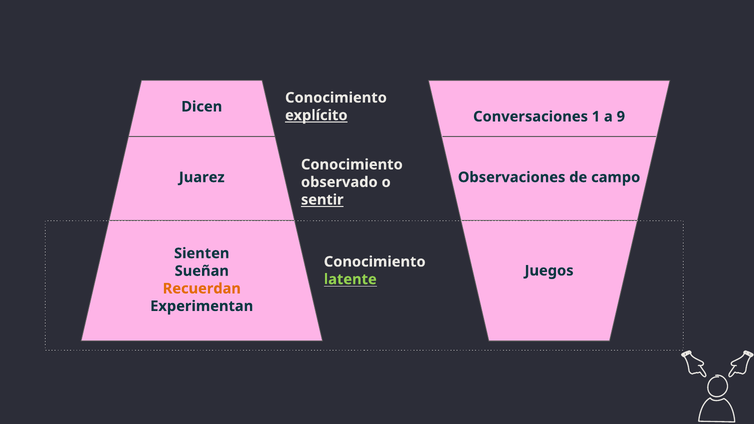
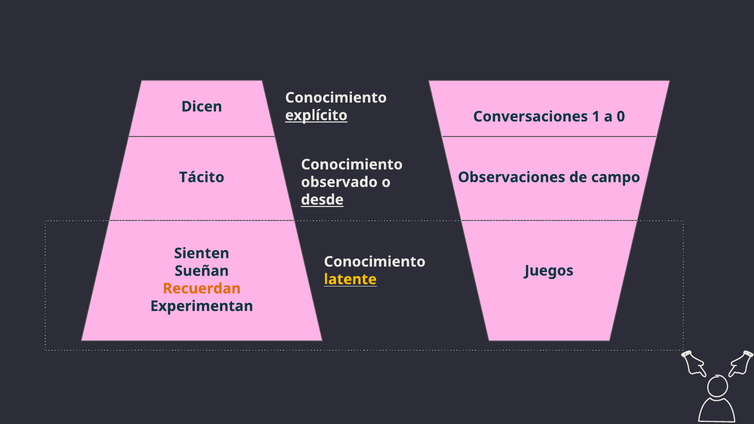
9: 9 -> 0
Juarez: Juarez -> Tácito
sentir: sentir -> desde
latente colour: light green -> yellow
